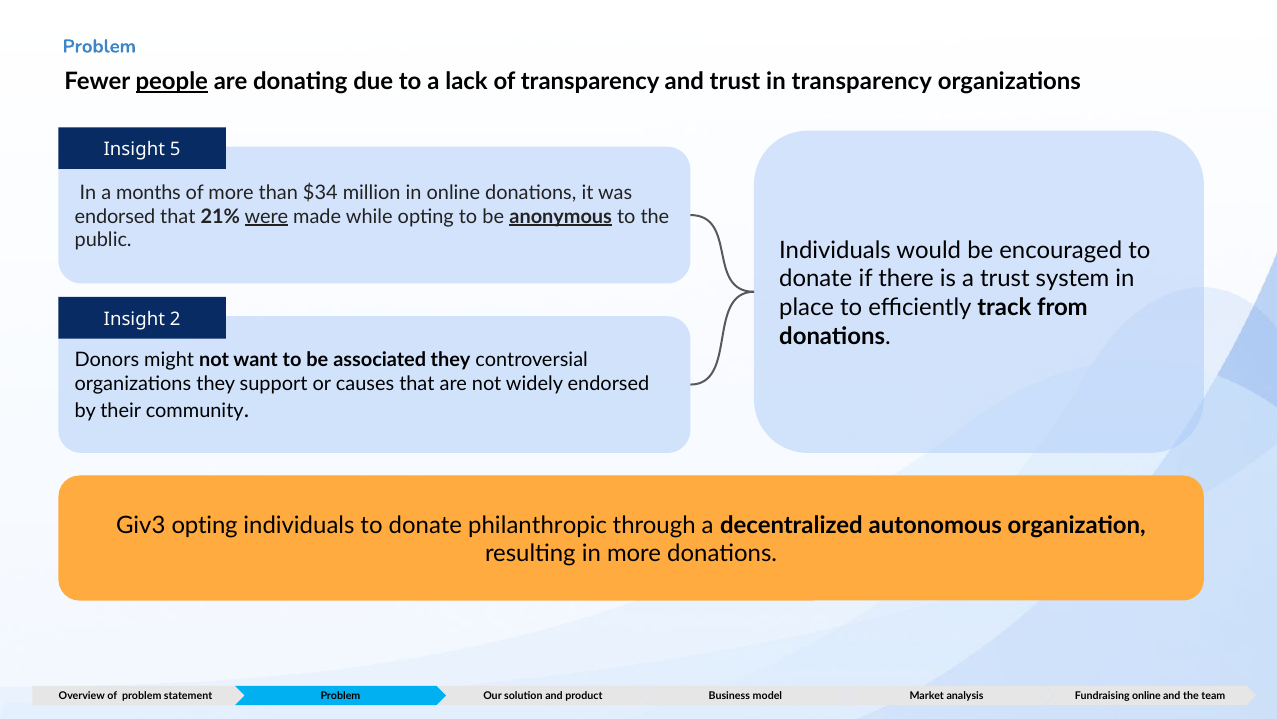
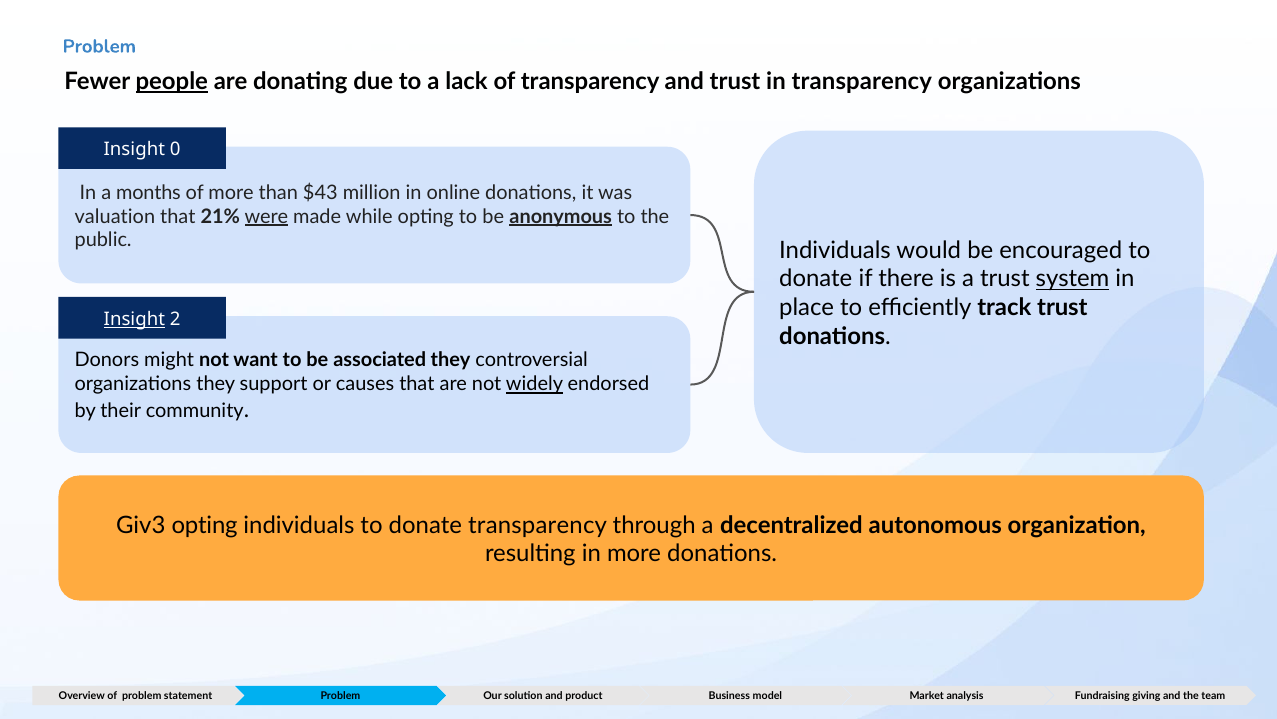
5: 5 -> 0
$34: $34 -> $43
endorsed at (115, 216): endorsed -> valuation
system underline: none -> present
track from: from -> trust
Insight at (134, 319) underline: none -> present
widely underline: none -> present
donate philanthropic: philanthropic -> transparency
Fundraising online: online -> giving
